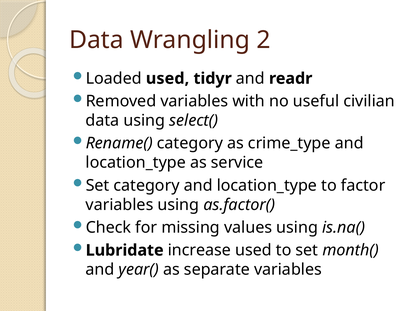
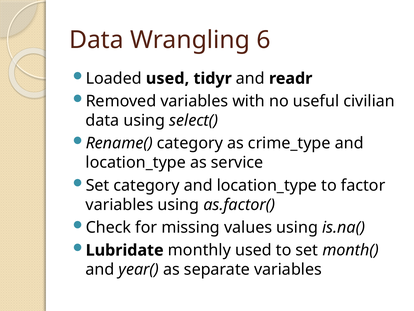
2: 2 -> 6
increase: increase -> monthly
